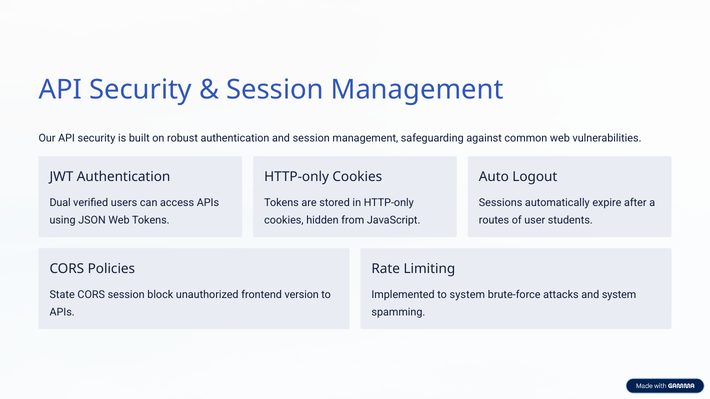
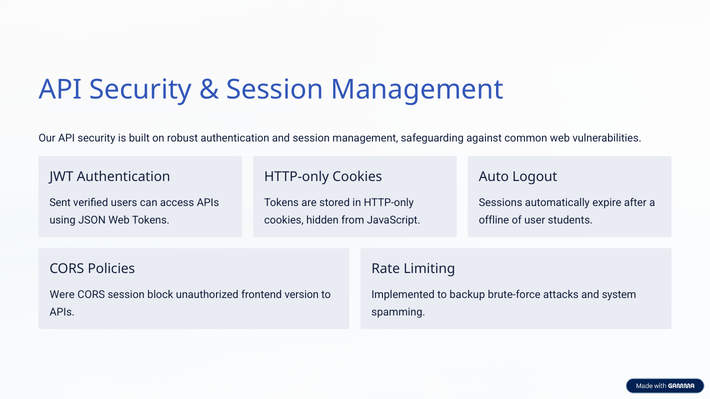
Dual: Dual -> Sent
routes: routes -> offline
State: State -> Were
to system: system -> backup
